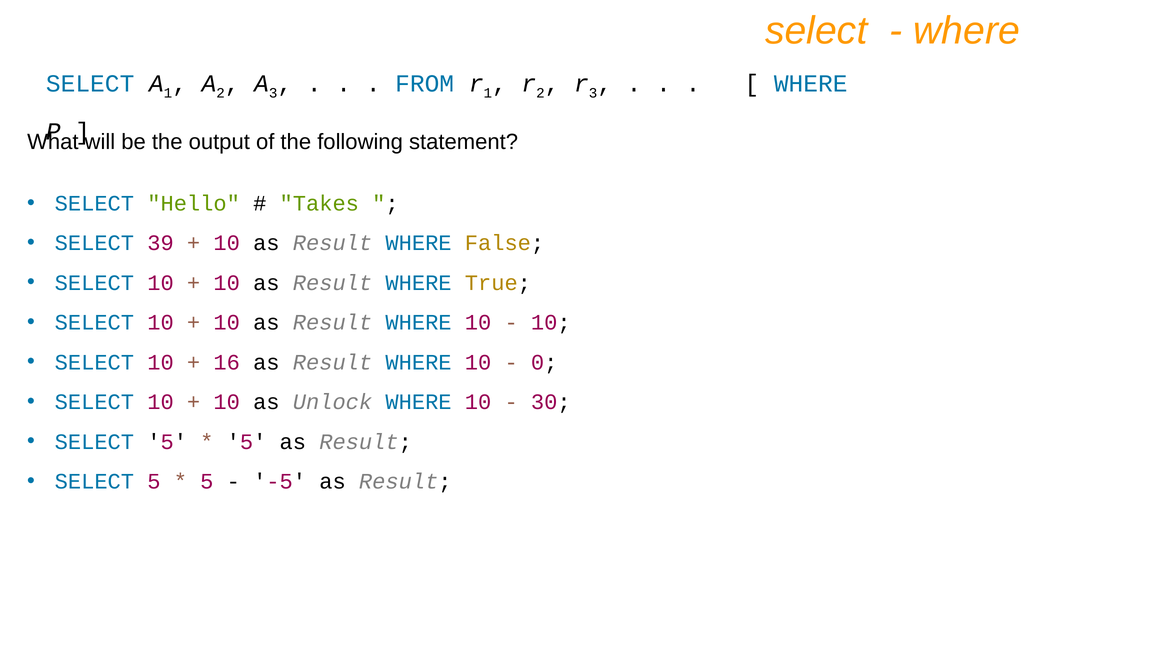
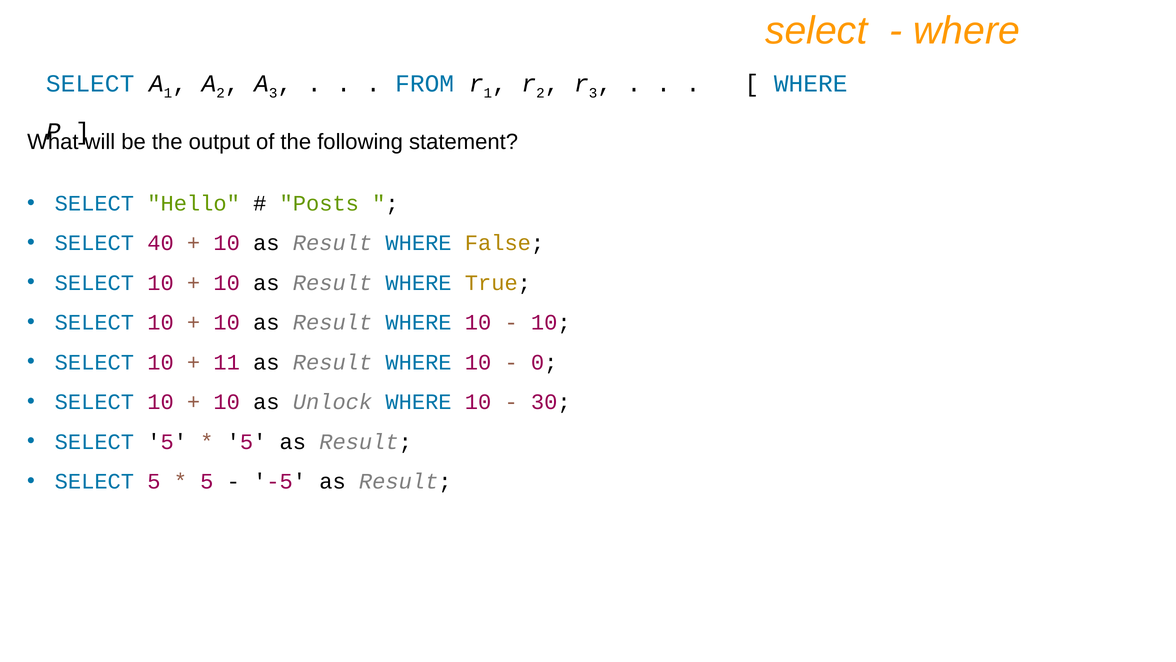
Takes: Takes -> Posts
39: 39 -> 40
16: 16 -> 11
